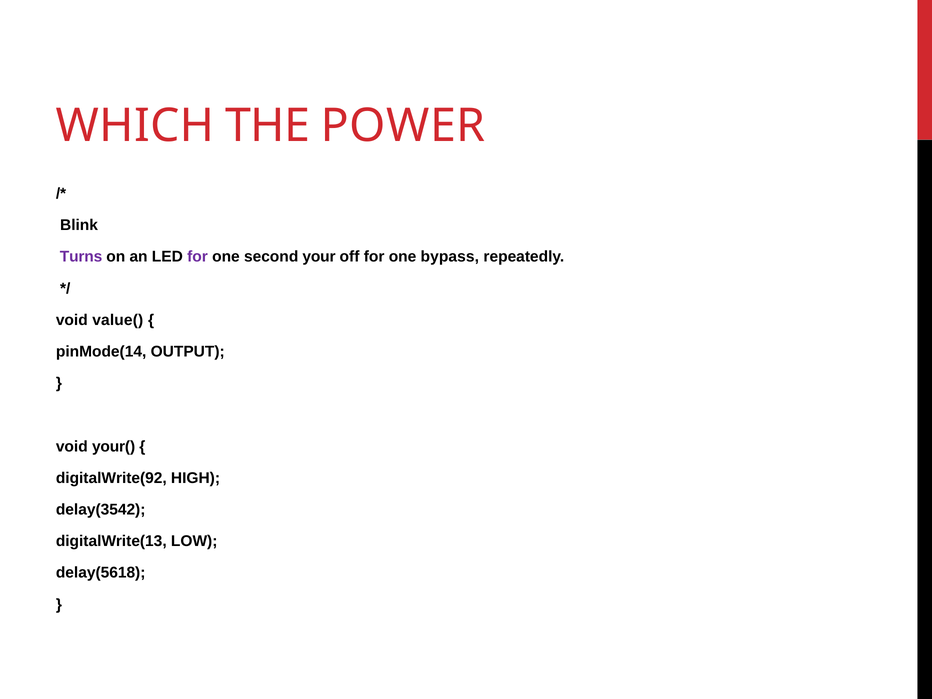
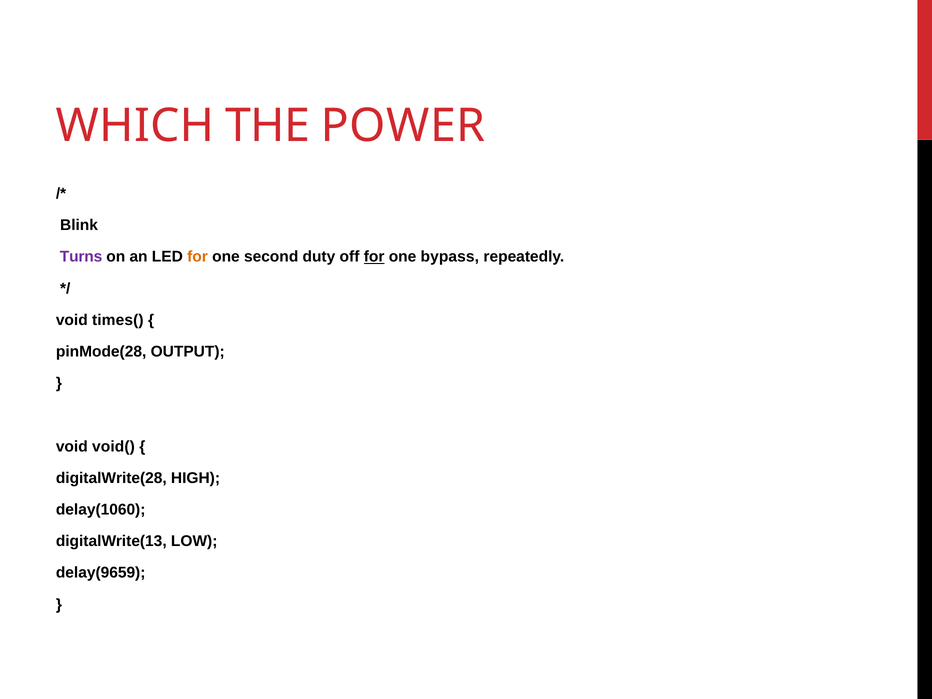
for at (198, 257) colour: purple -> orange
your: your -> duty
for at (374, 257) underline: none -> present
value(: value( -> times(
pinMode(14: pinMode(14 -> pinMode(28
your(: your( -> void(
digitalWrite(92: digitalWrite(92 -> digitalWrite(28
delay(3542: delay(3542 -> delay(1060
delay(5618: delay(5618 -> delay(9659
